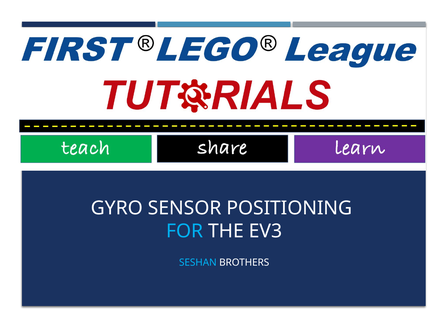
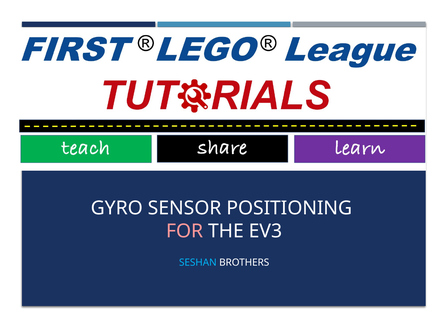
FOR colour: light blue -> pink
